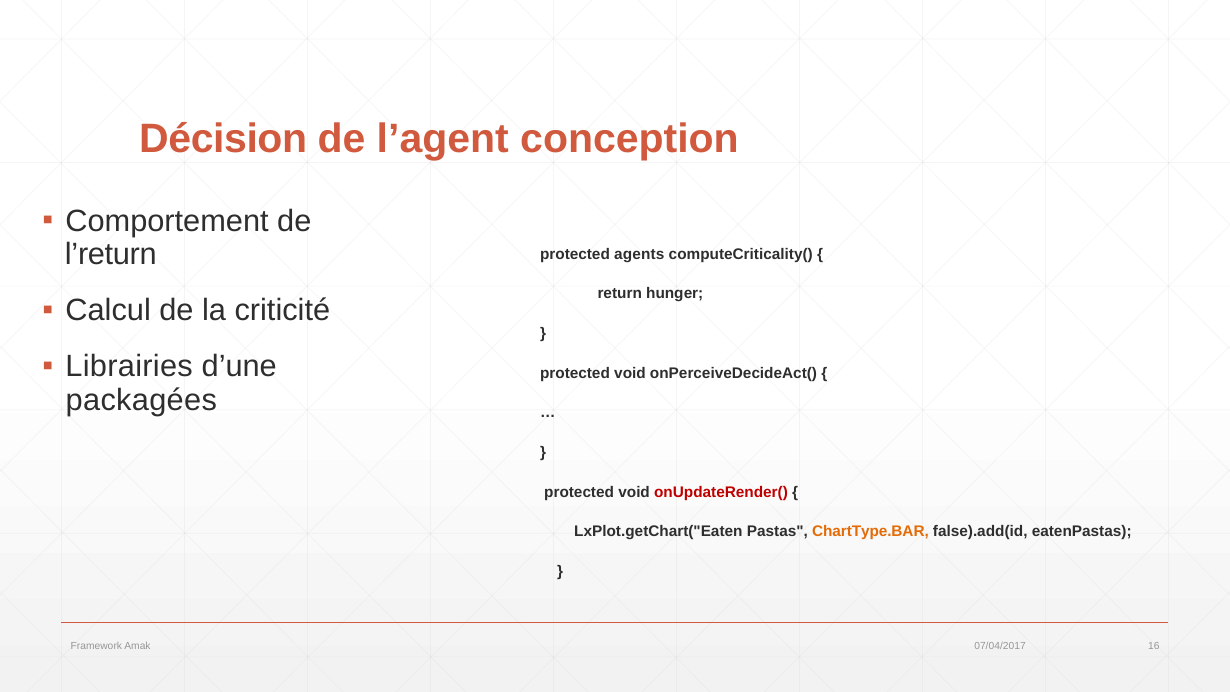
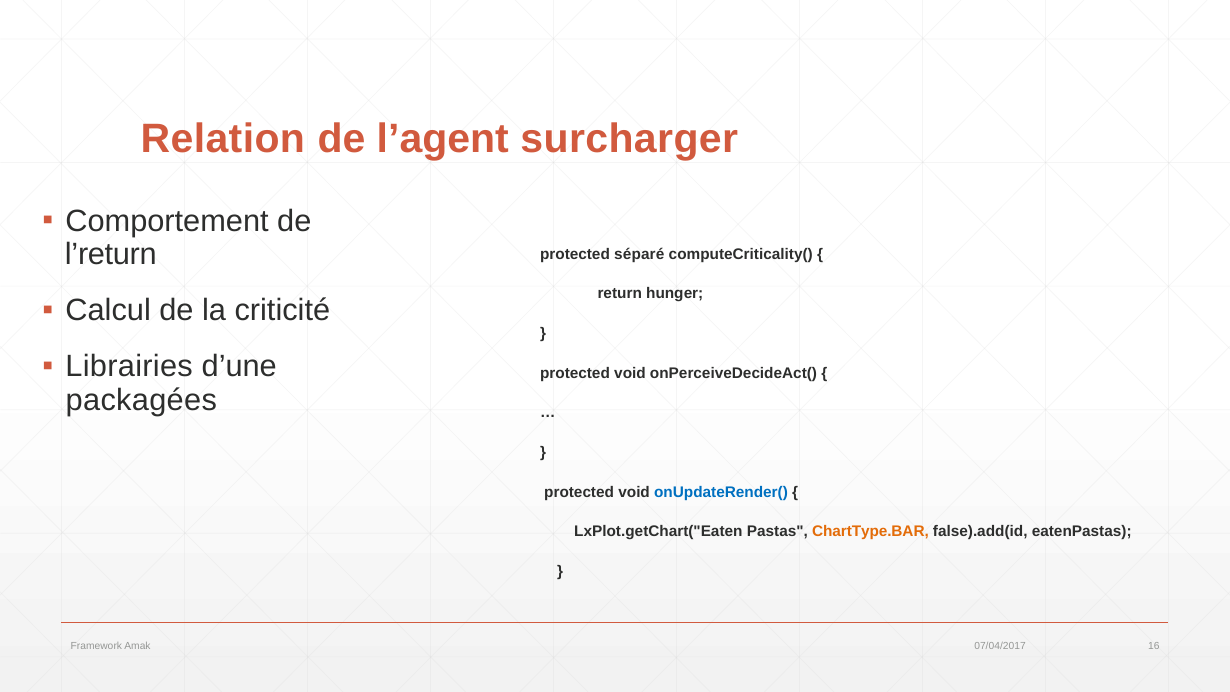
Décision: Décision -> Relation
conception: conception -> surcharger
agents: agents -> séparé
onUpdateRender( colour: red -> blue
